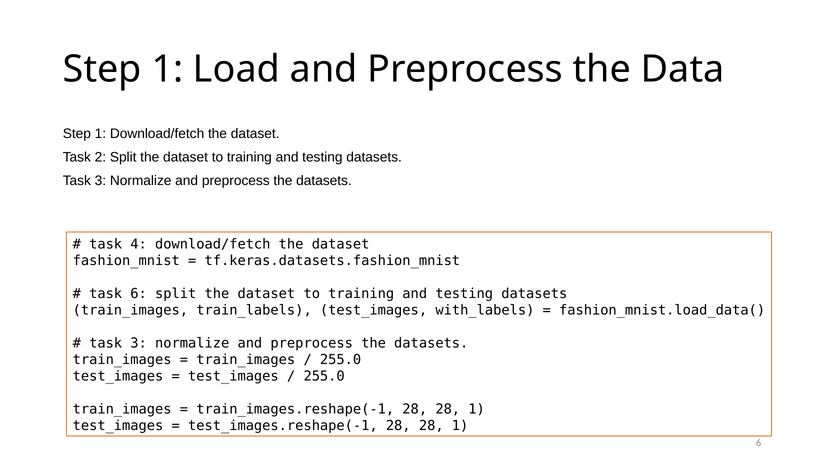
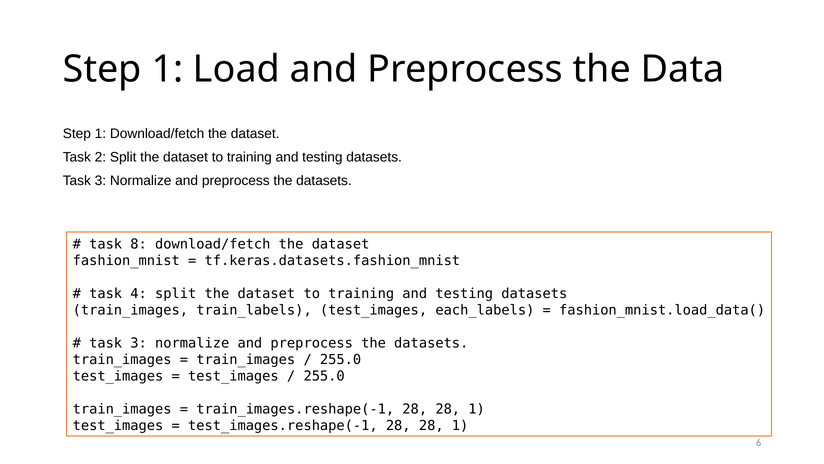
4: 4 -> 8
task 6: 6 -> 4
with_labels: with_labels -> each_labels
